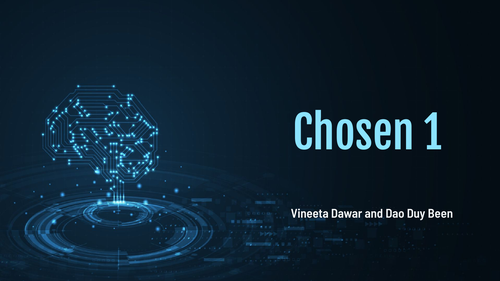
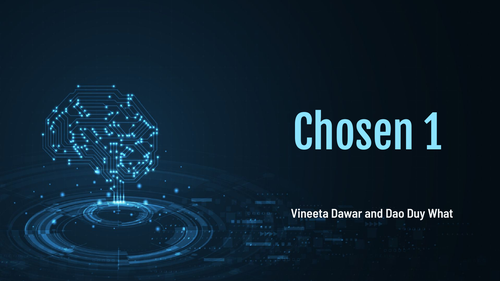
Been: Been -> What
